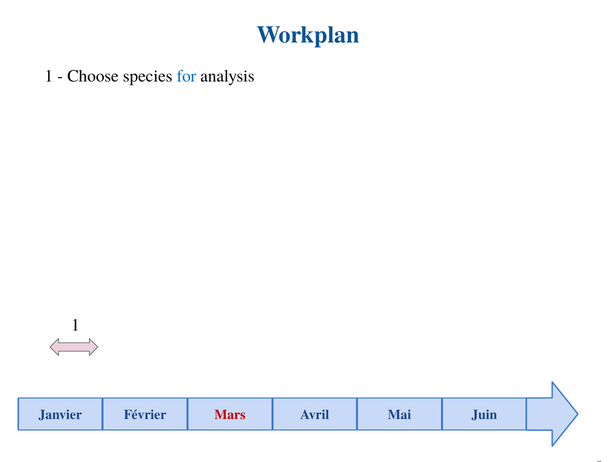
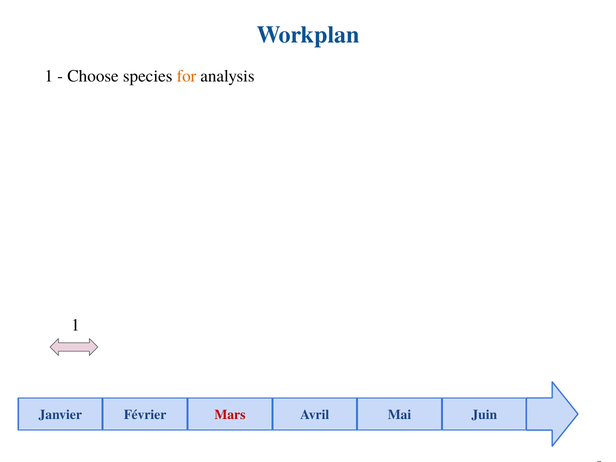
for colour: blue -> orange
